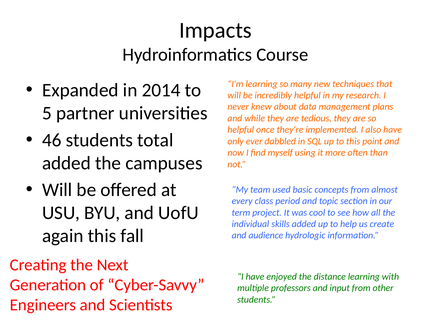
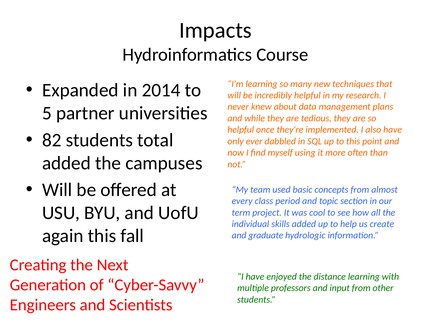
46: 46 -> 82
audience: audience -> graduate
